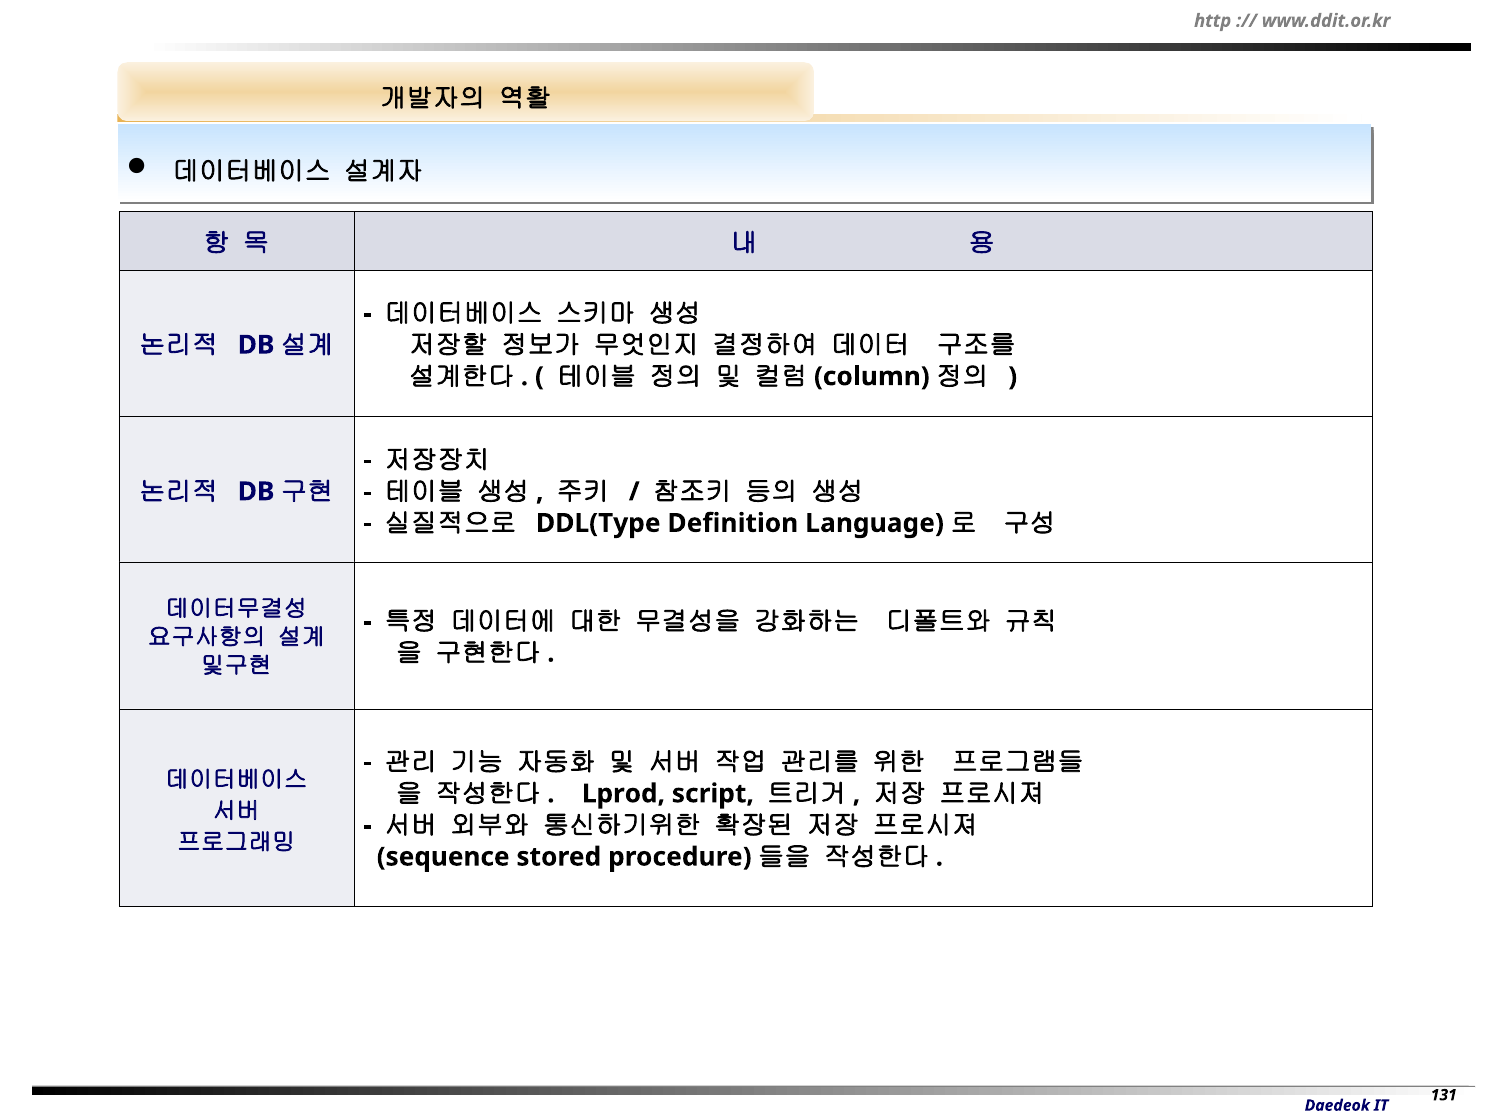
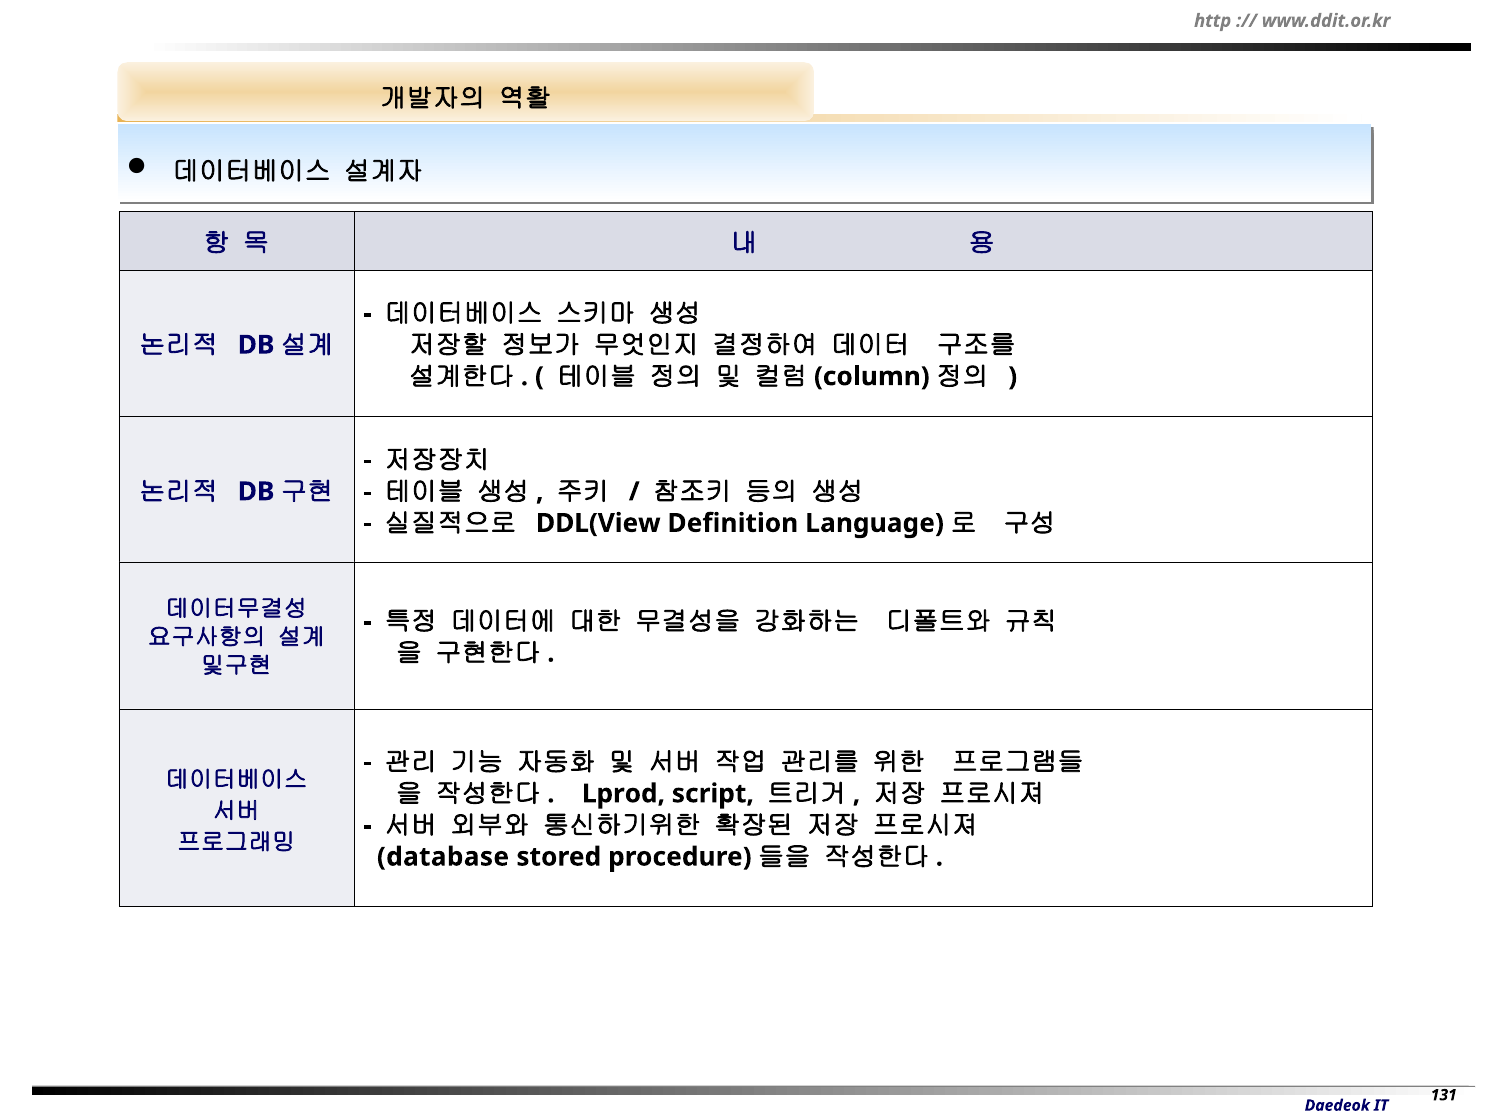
DDL(Type: DDL(Type -> DDL(View
sequence: sequence -> database
